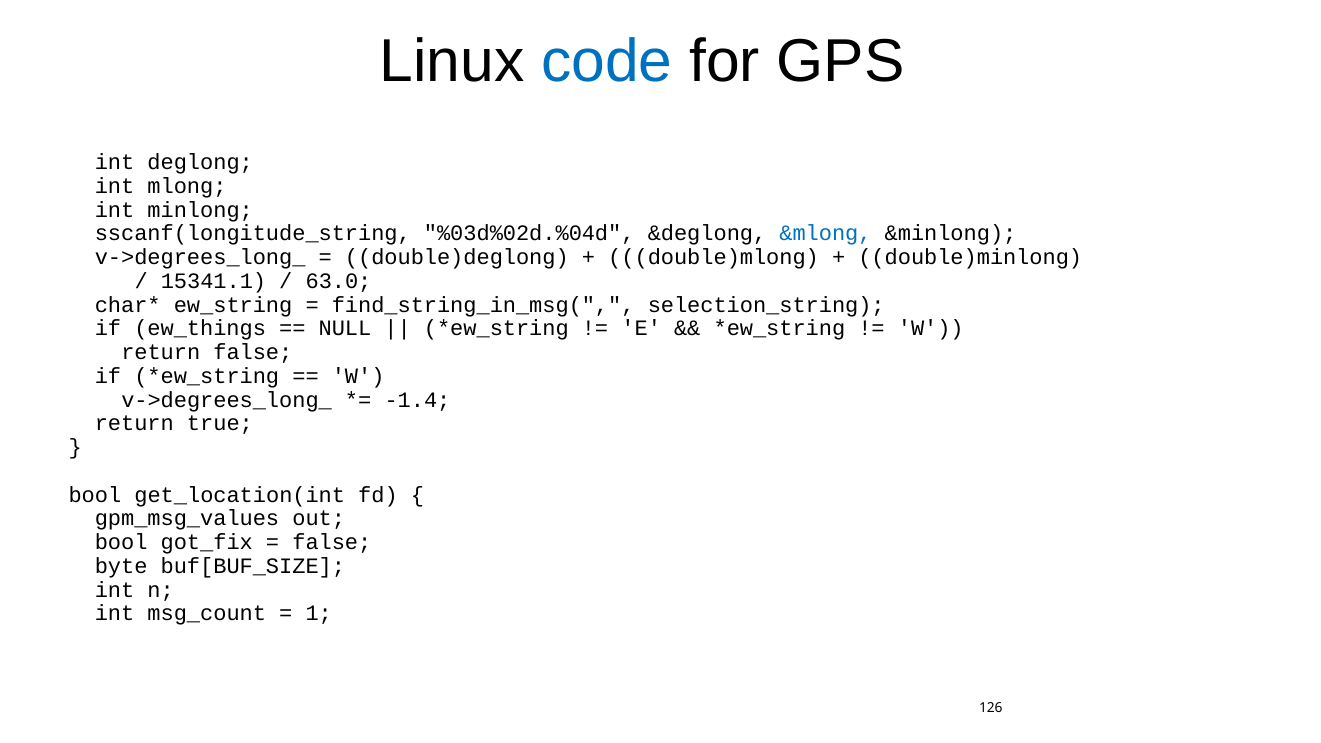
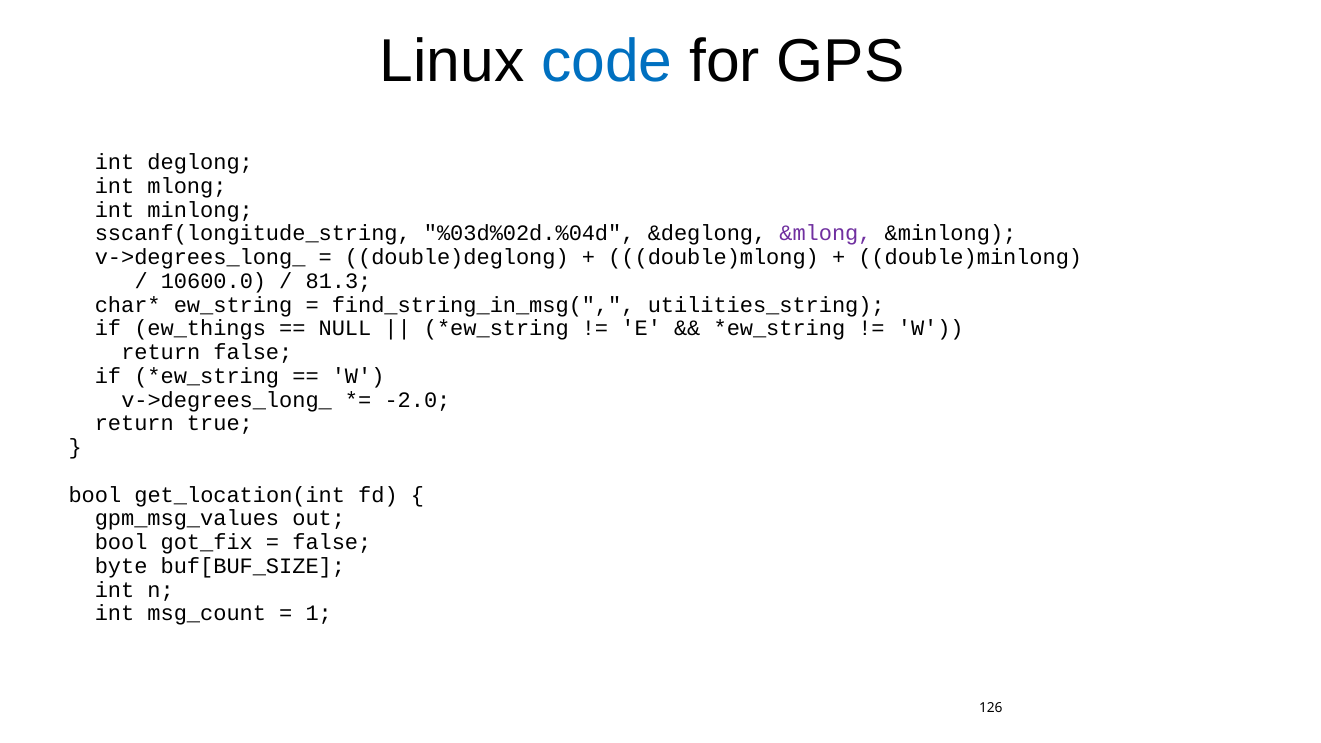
&mlong colour: blue -> purple
15341.1: 15341.1 -> 10600.0
63.0: 63.0 -> 81.3
selection_string: selection_string -> utilities_string
-1.4: -1.4 -> -2.0
